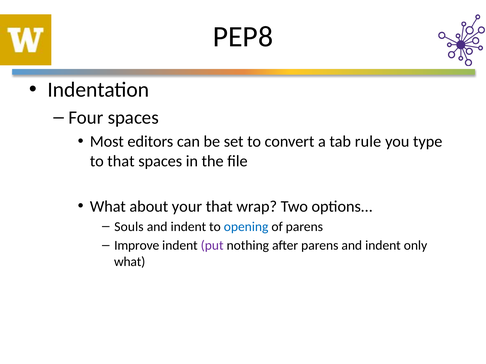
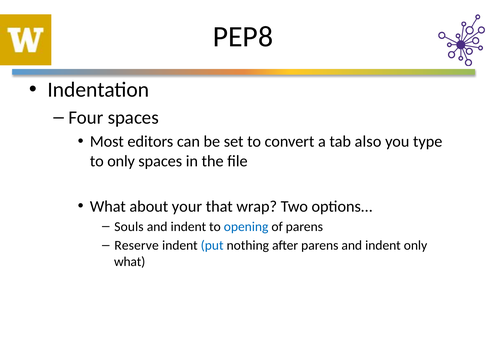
rule: rule -> also
to that: that -> only
Improve: Improve -> Reserve
put colour: purple -> blue
